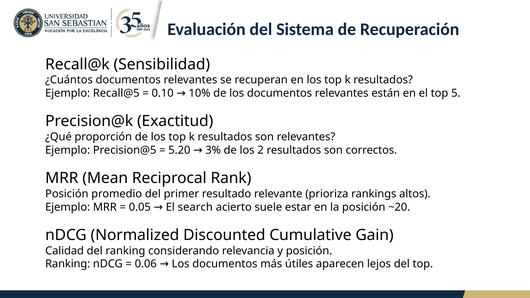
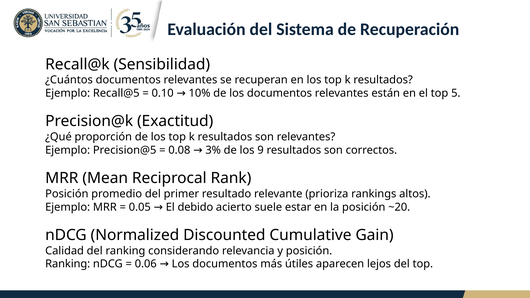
5.20: 5.20 -> 0.08
2: 2 -> 9
search: search -> debido
